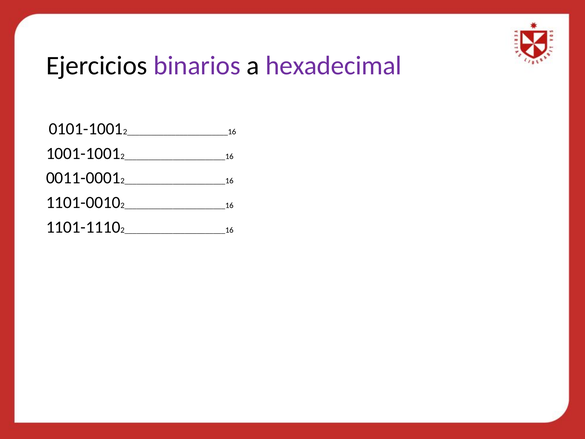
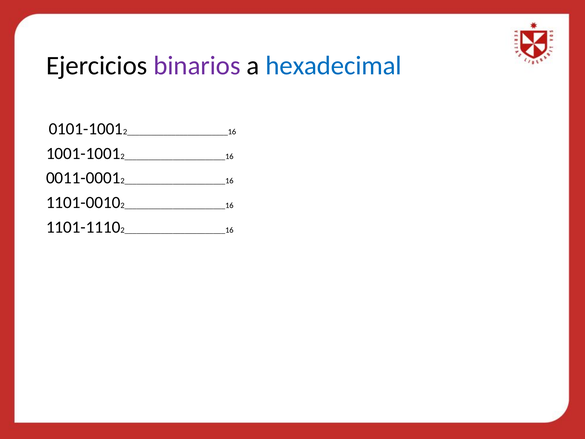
hexadecimal colour: purple -> blue
